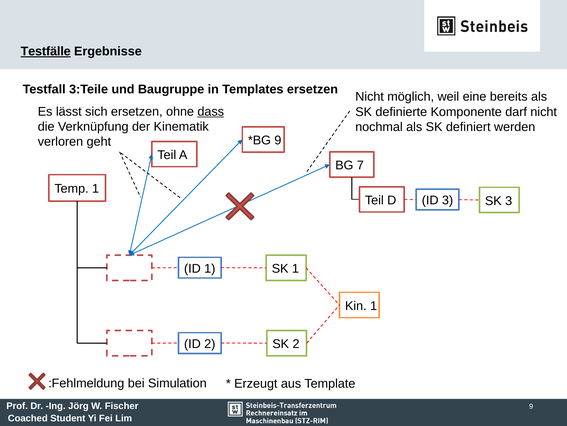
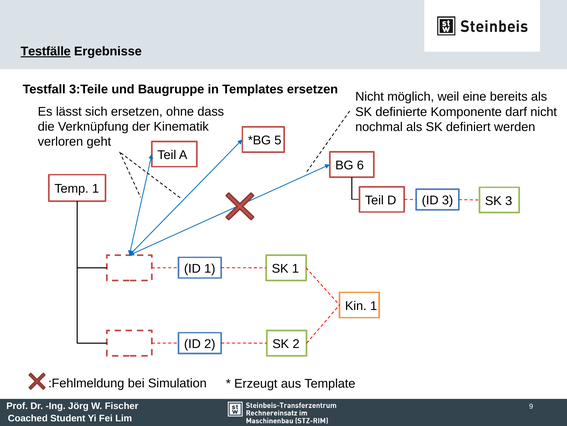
dass underline: present -> none
9 at (278, 140): 9 -> 5
7: 7 -> 6
